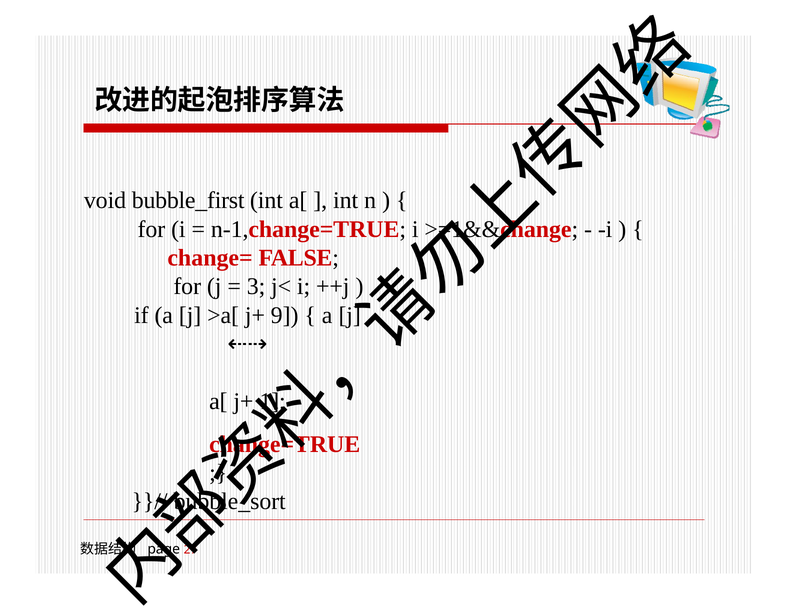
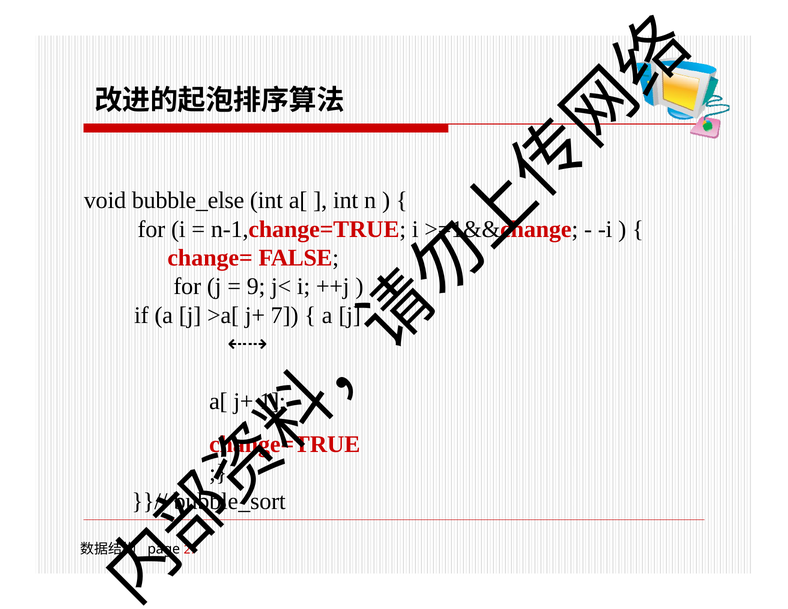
bubble_first: bubble_first -> bubble_else
3: 3 -> 9
9: 9 -> 7
